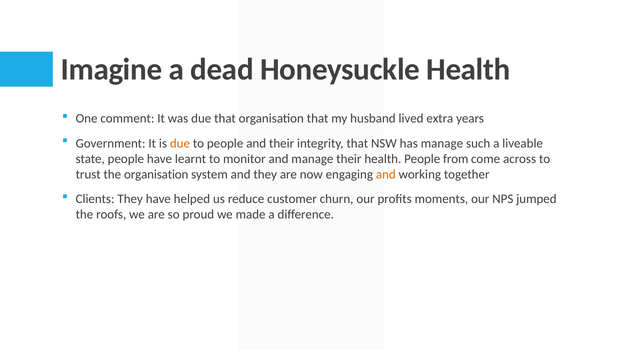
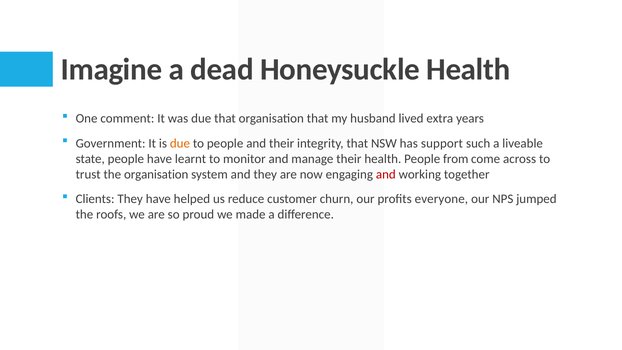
has manage: manage -> support
and at (386, 174) colour: orange -> red
moments: moments -> everyone
